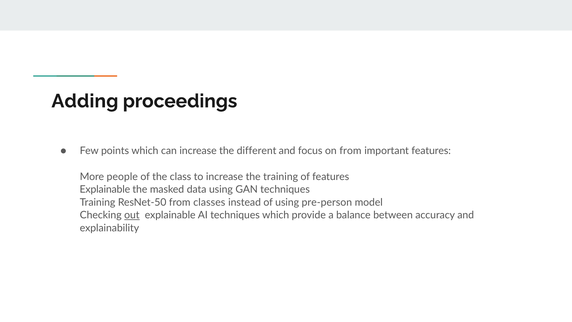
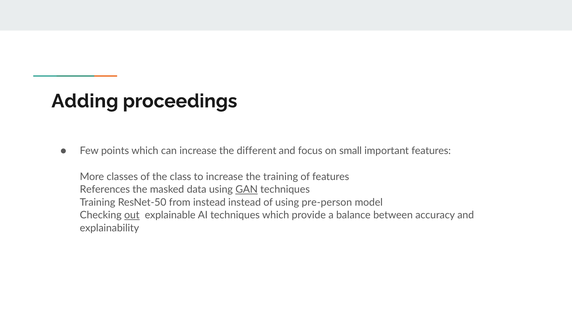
on from: from -> small
people: people -> classes
Explainable at (105, 189): Explainable -> References
GAN underline: none -> present
from classes: classes -> instead
